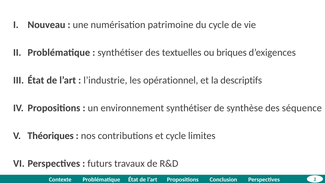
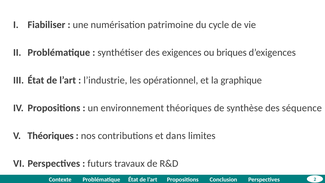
Nouveau: Nouveau -> Fiabiliser
textuelles: textuelles -> exigences
descriptifs: descriptifs -> graphique
environnement synthétiser: synthétiser -> théoriques
et cycle: cycle -> dans
